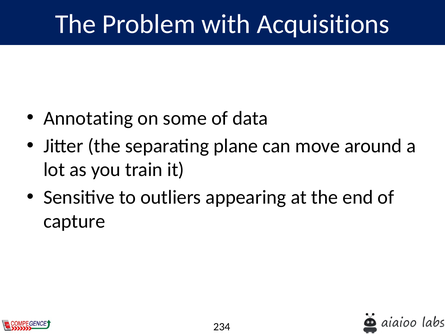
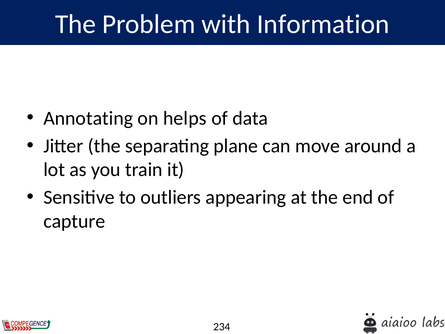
Acquisitions: Acquisitions -> Information
some: some -> helps
